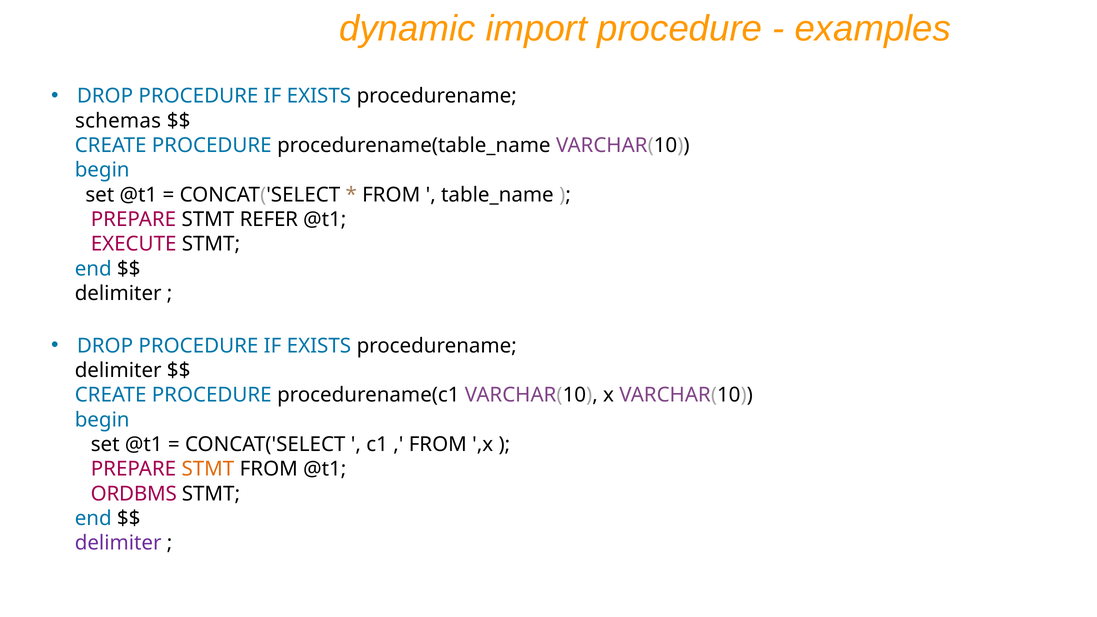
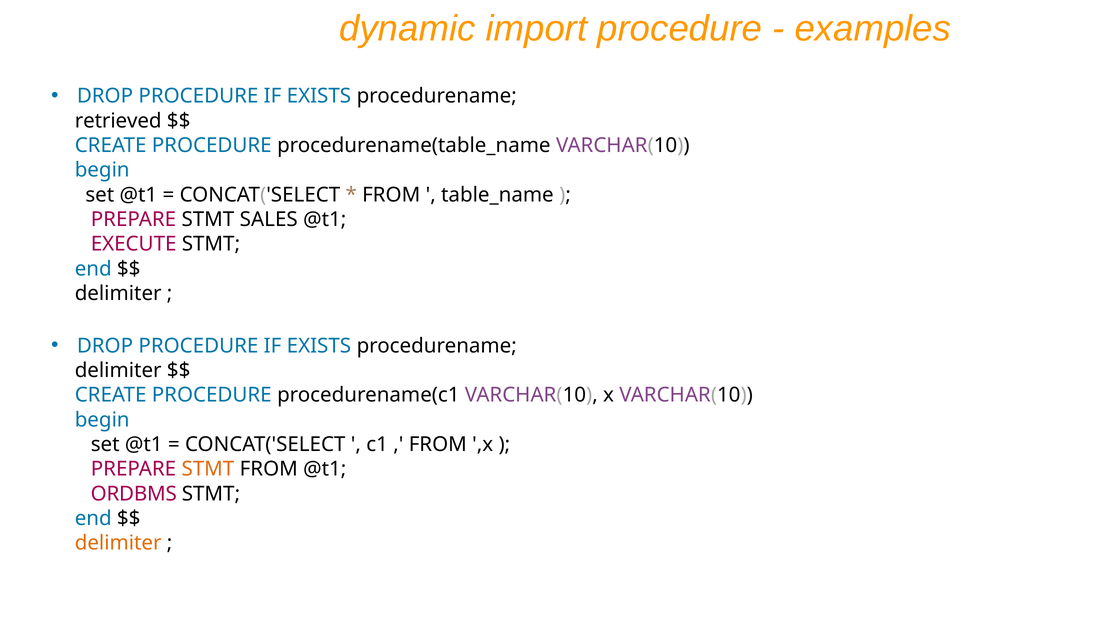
schemas: schemas -> retrieved
REFER: REFER -> SALES
delimiter at (118, 543) colour: purple -> orange
